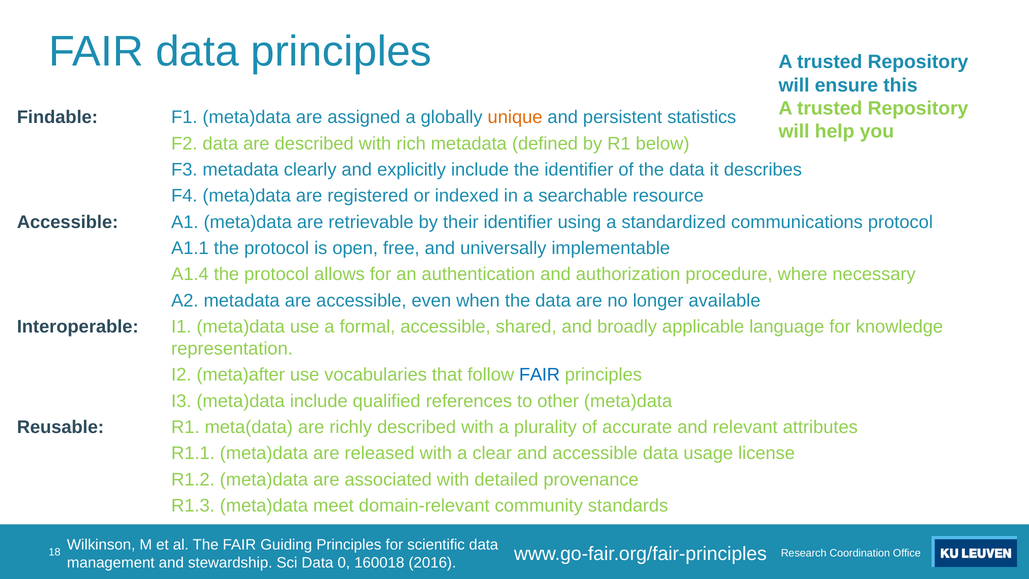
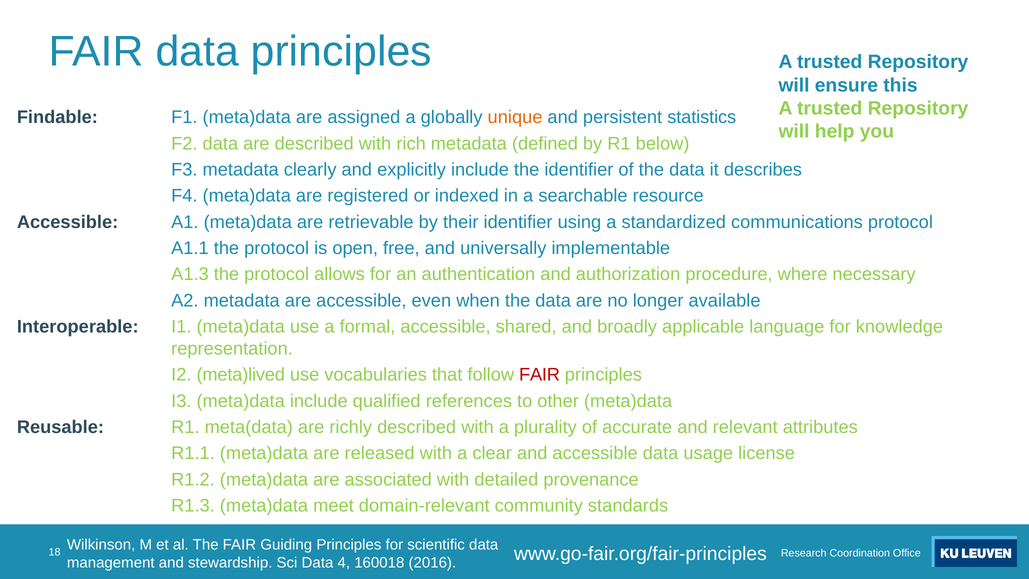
A1.4: A1.4 -> A1.3
meta)after: meta)after -> meta)lived
FAIR at (540, 375) colour: blue -> red
0: 0 -> 4
